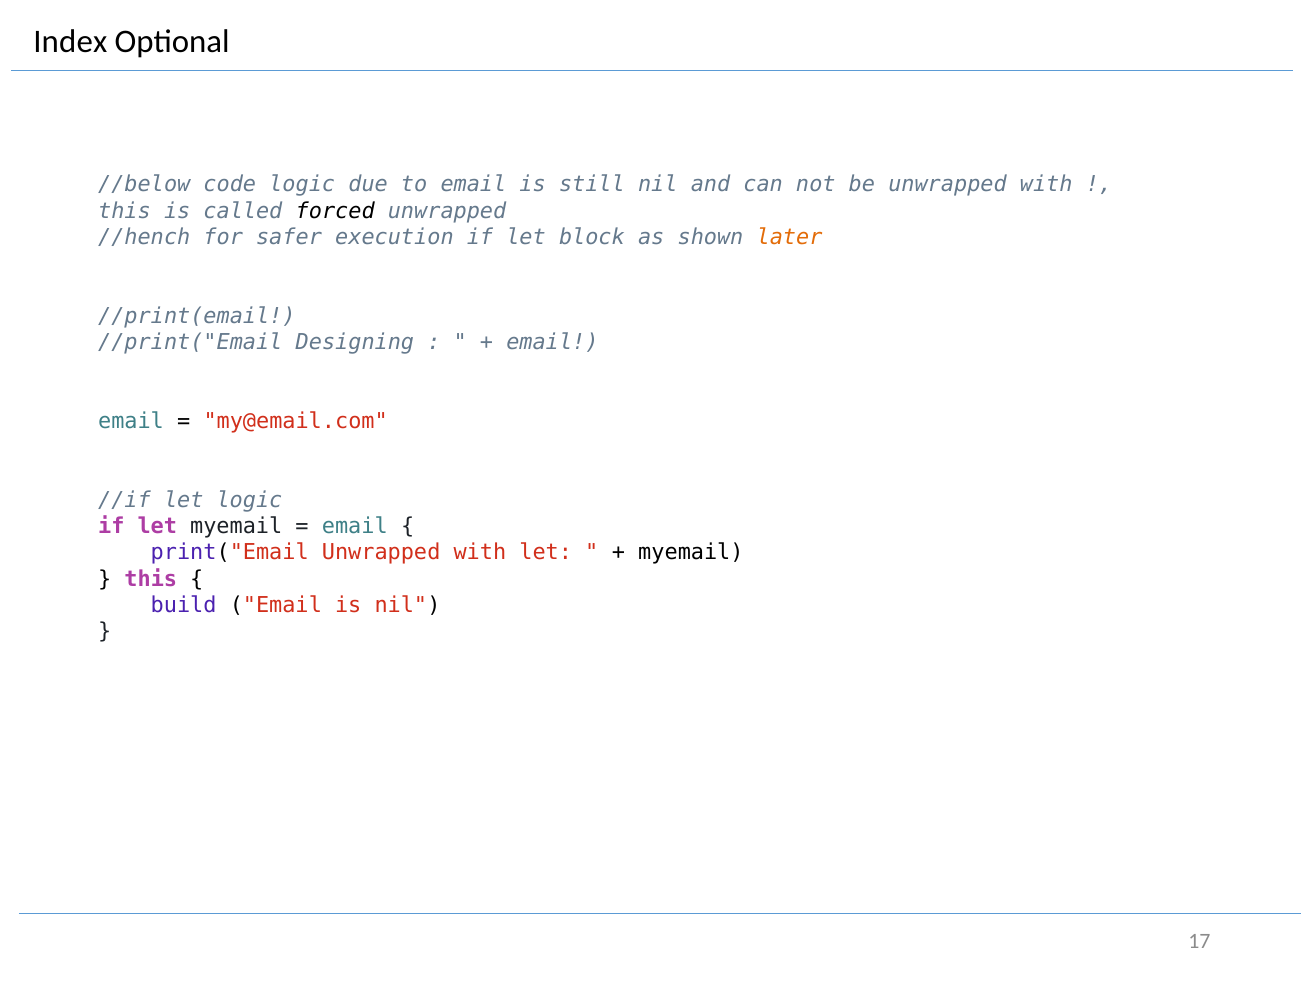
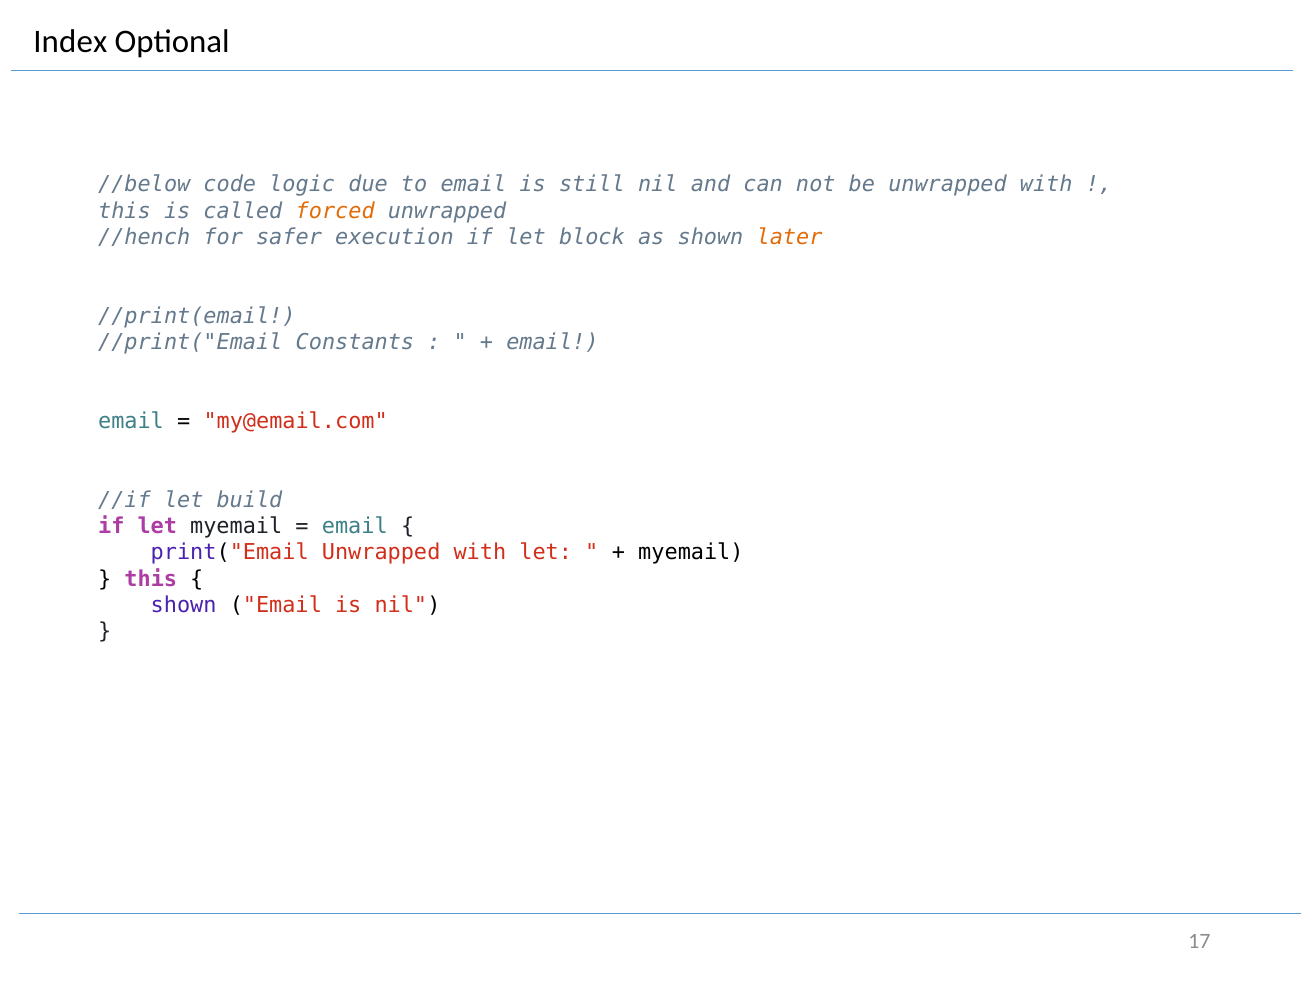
forced colour: black -> orange
Designing: Designing -> Constants
let logic: logic -> build
build at (184, 605): build -> shown
